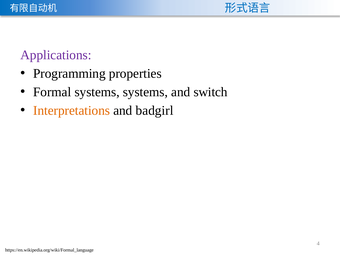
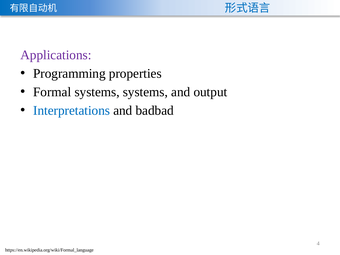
switch: switch -> output
Interpretations colour: orange -> blue
badgirl: badgirl -> badbad
